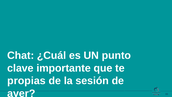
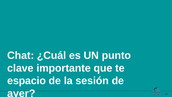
propias: propias -> espacio
